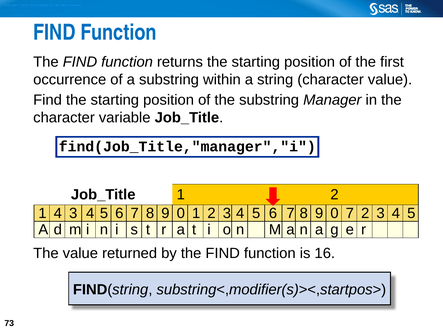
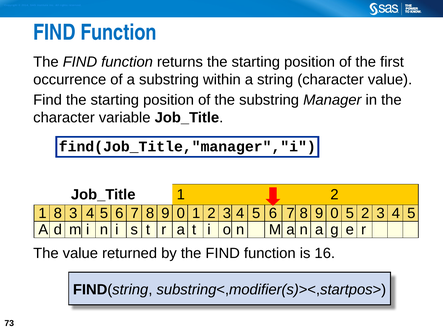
1 4: 4 -> 8
0 7: 7 -> 5
